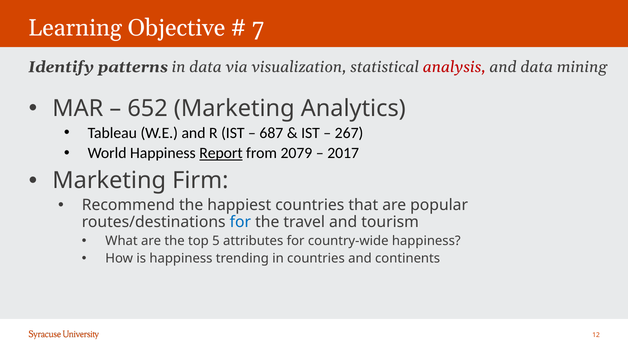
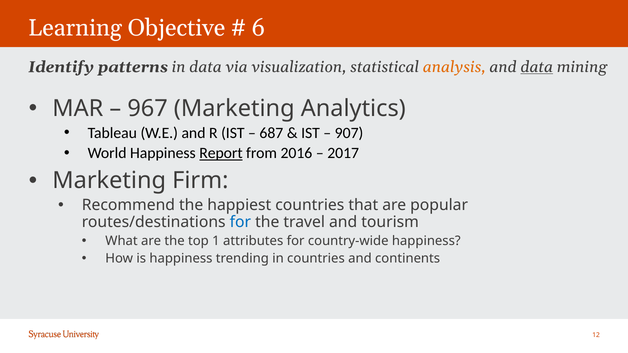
7: 7 -> 6
analysis colour: red -> orange
data at (537, 67) underline: none -> present
652: 652 -> 967
267: 267 -> 907
2079: 2079 -> 2016
5: 5 -> 1
